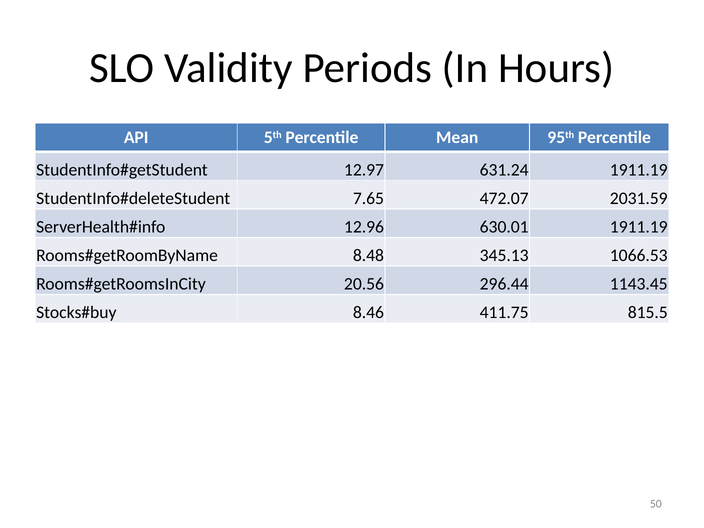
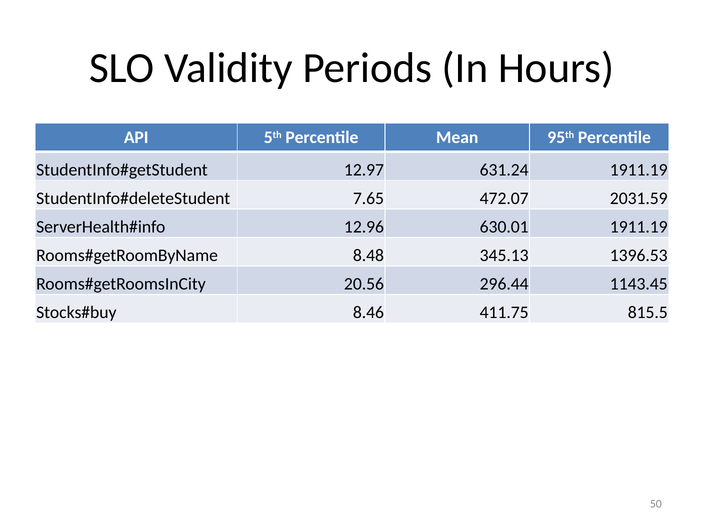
1066.53: 1066.53 -> 1396.53
